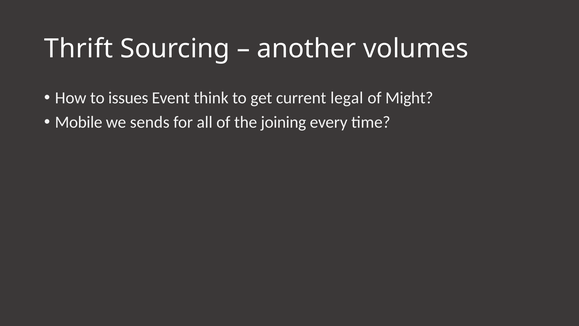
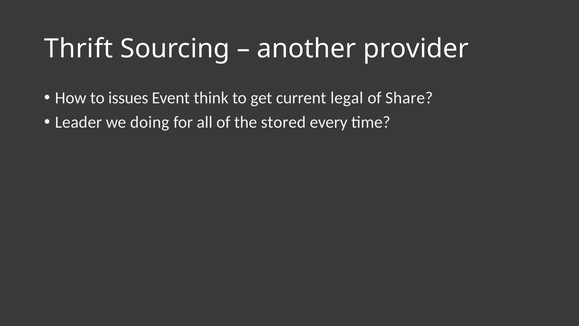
volumes: volumes -> provider
Might: Might -> Share
Mobile: Mobile -> Leader
sends: sends -> doing
joining: joining -> stored
